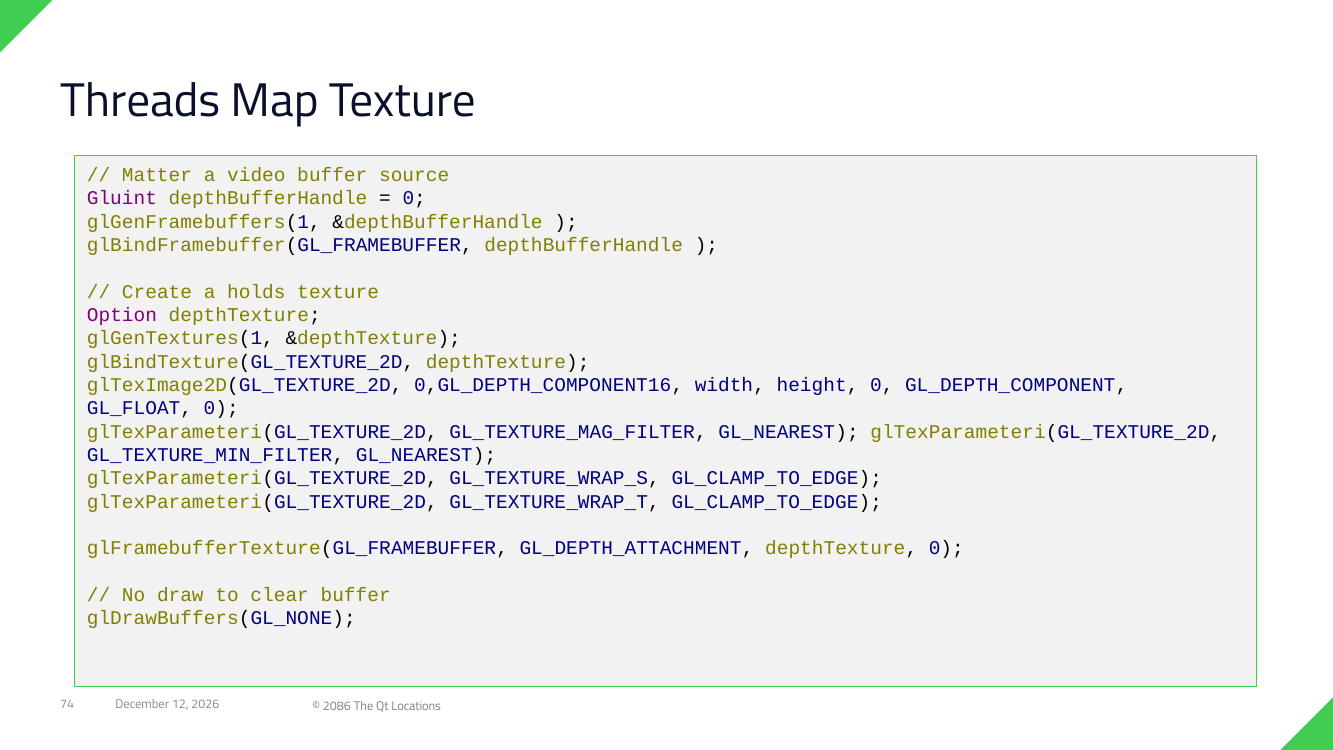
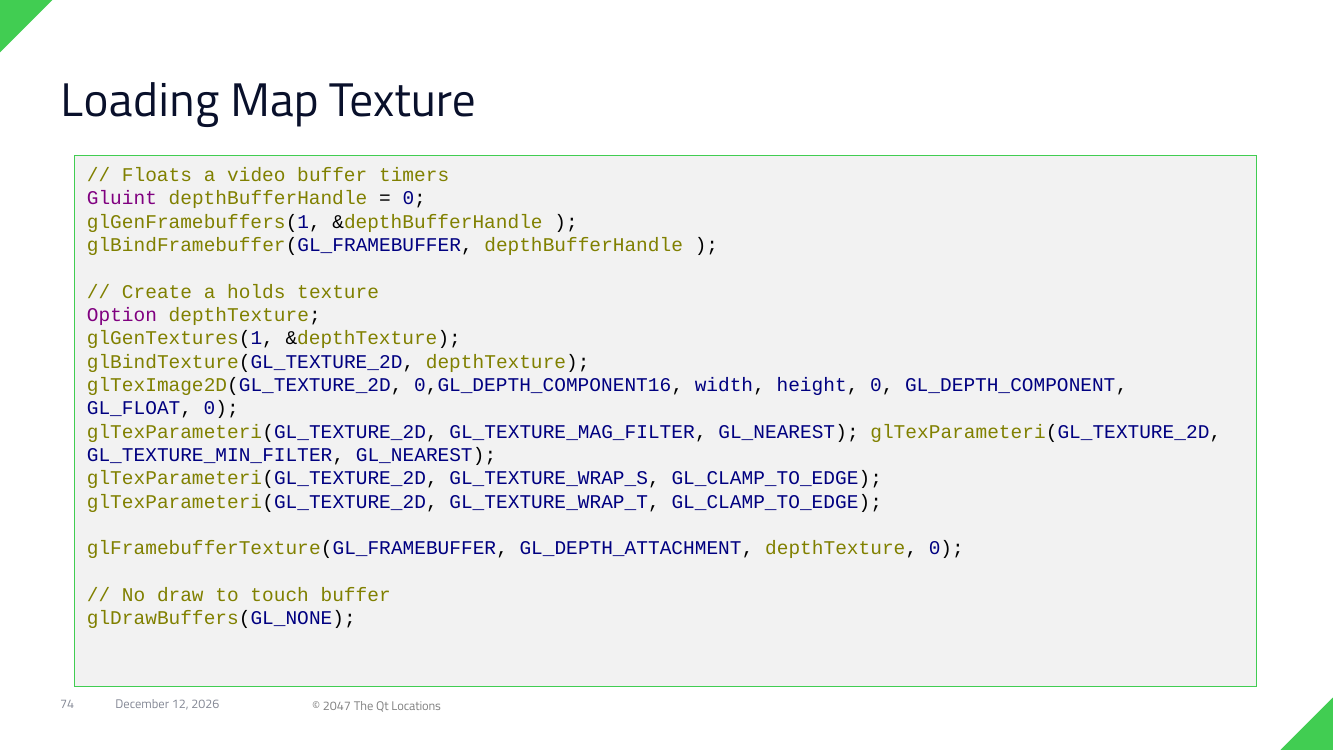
Threads: Threads -> Loading
Matter: Matter -> Floats
source: source -> timers
clear: clear -> touch
2086: 2086 -> 2047
